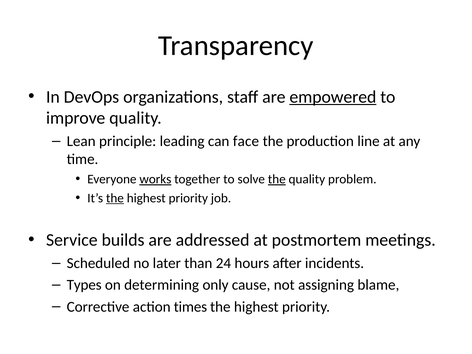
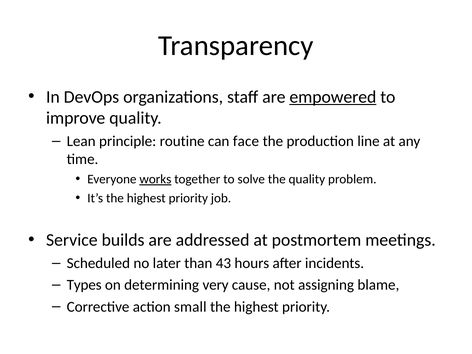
leading: leading -> routine
the at (277, 179) underline: present -> none
the at (115, 198) underline: present -> none
24: 24 -> 43
only: only -> very
times: times -> small
